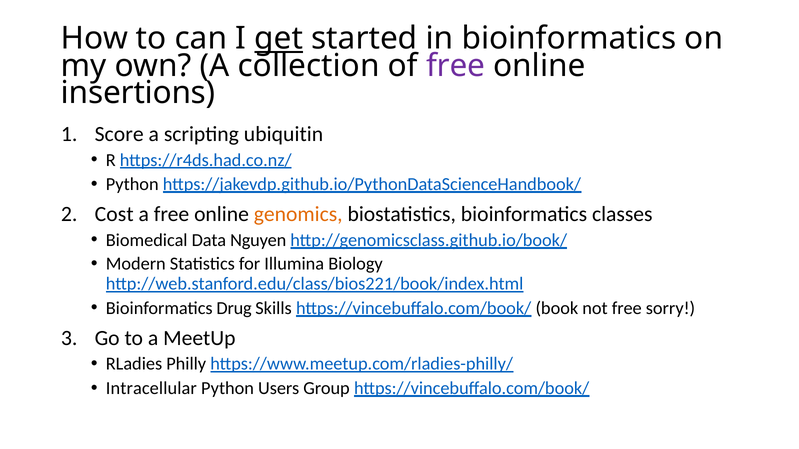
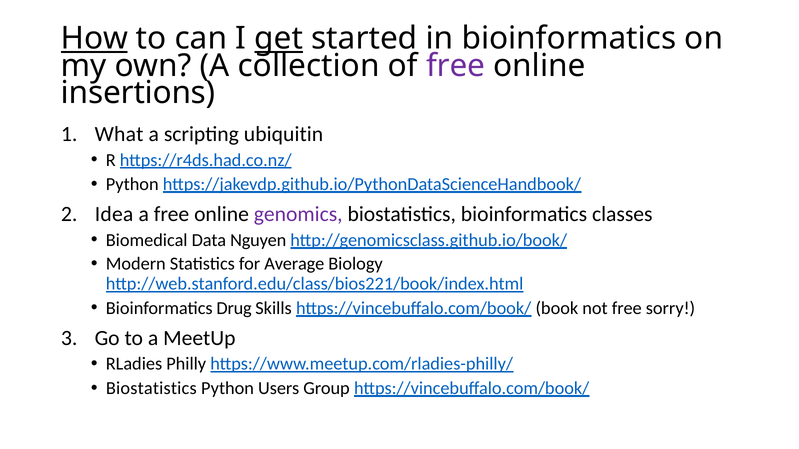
How underline: none -> present
Score: Score -> What
Cost: Cost -> Idea
genomics colour: orange -> purple
Illumina: Illumina -> Average
Intracellular at (151, 389): Intracellular -> Biostatistics
